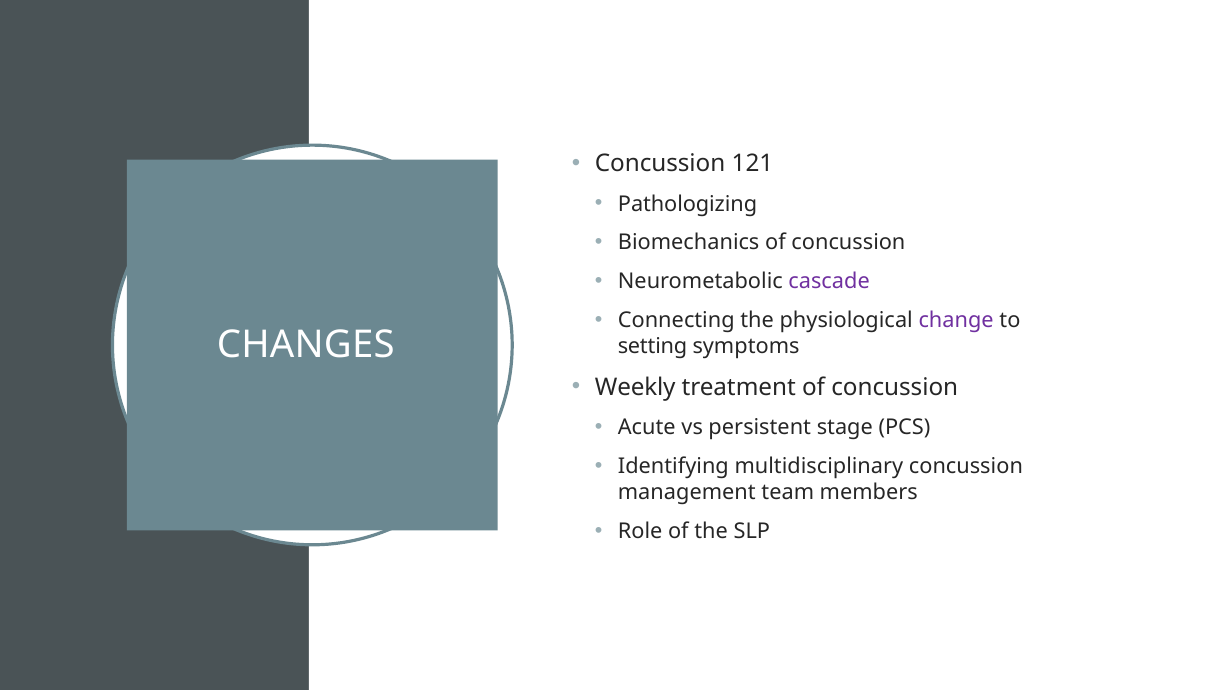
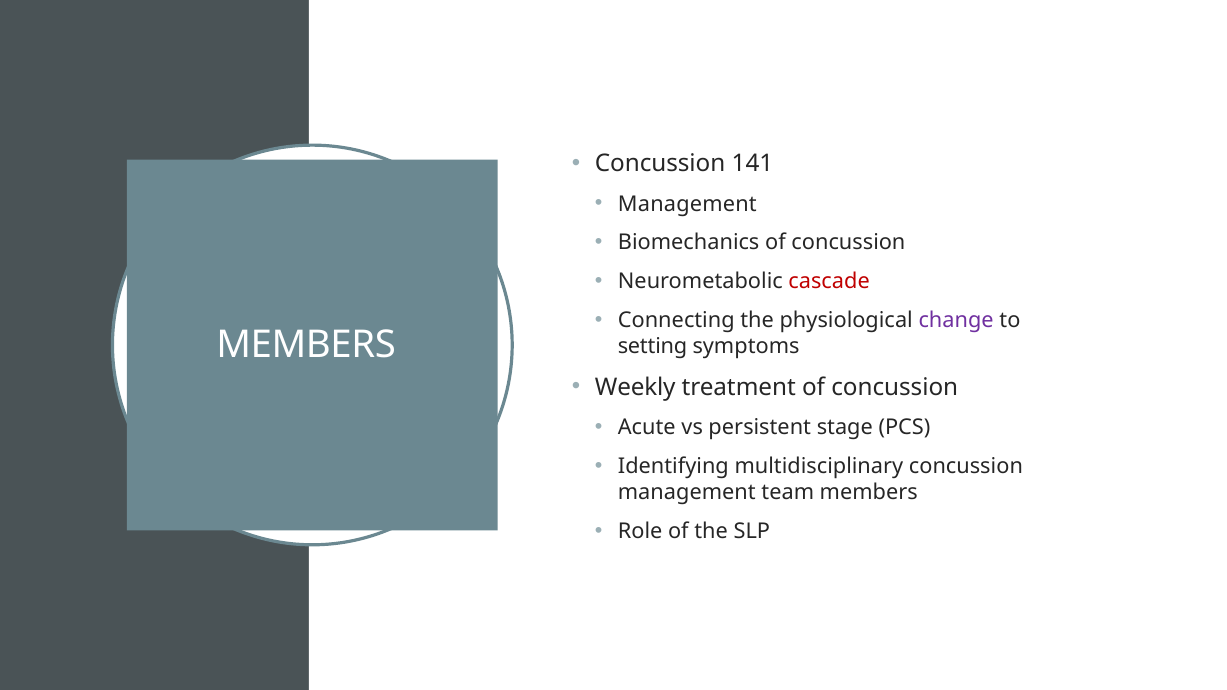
121: 121 -> 141
Pathologizing at (688, 204): Pathologizing -> Management
cascade colour: purple -> red
CHANGES at (306, 345): CHANGES -> MEMBERS
